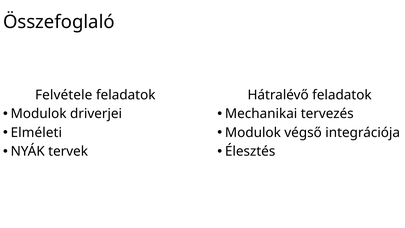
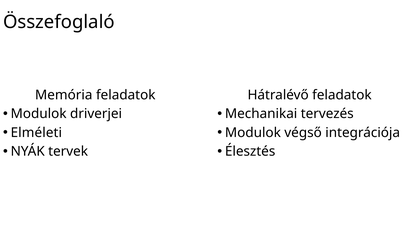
Felvétele: Felvétele -> Memória
